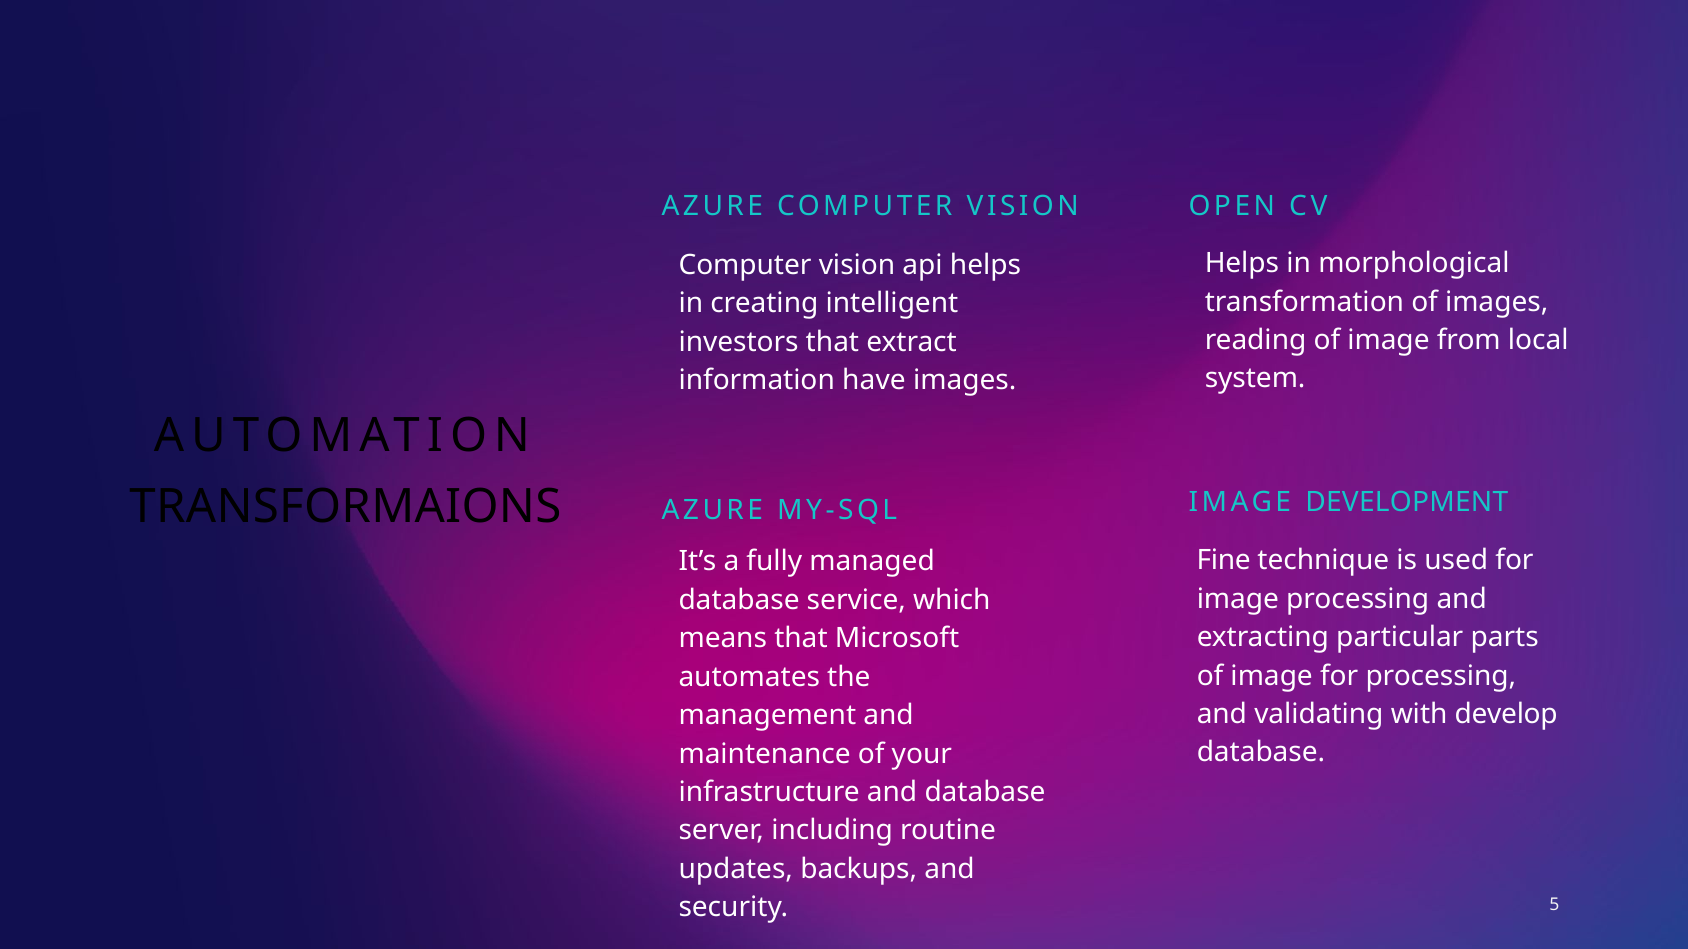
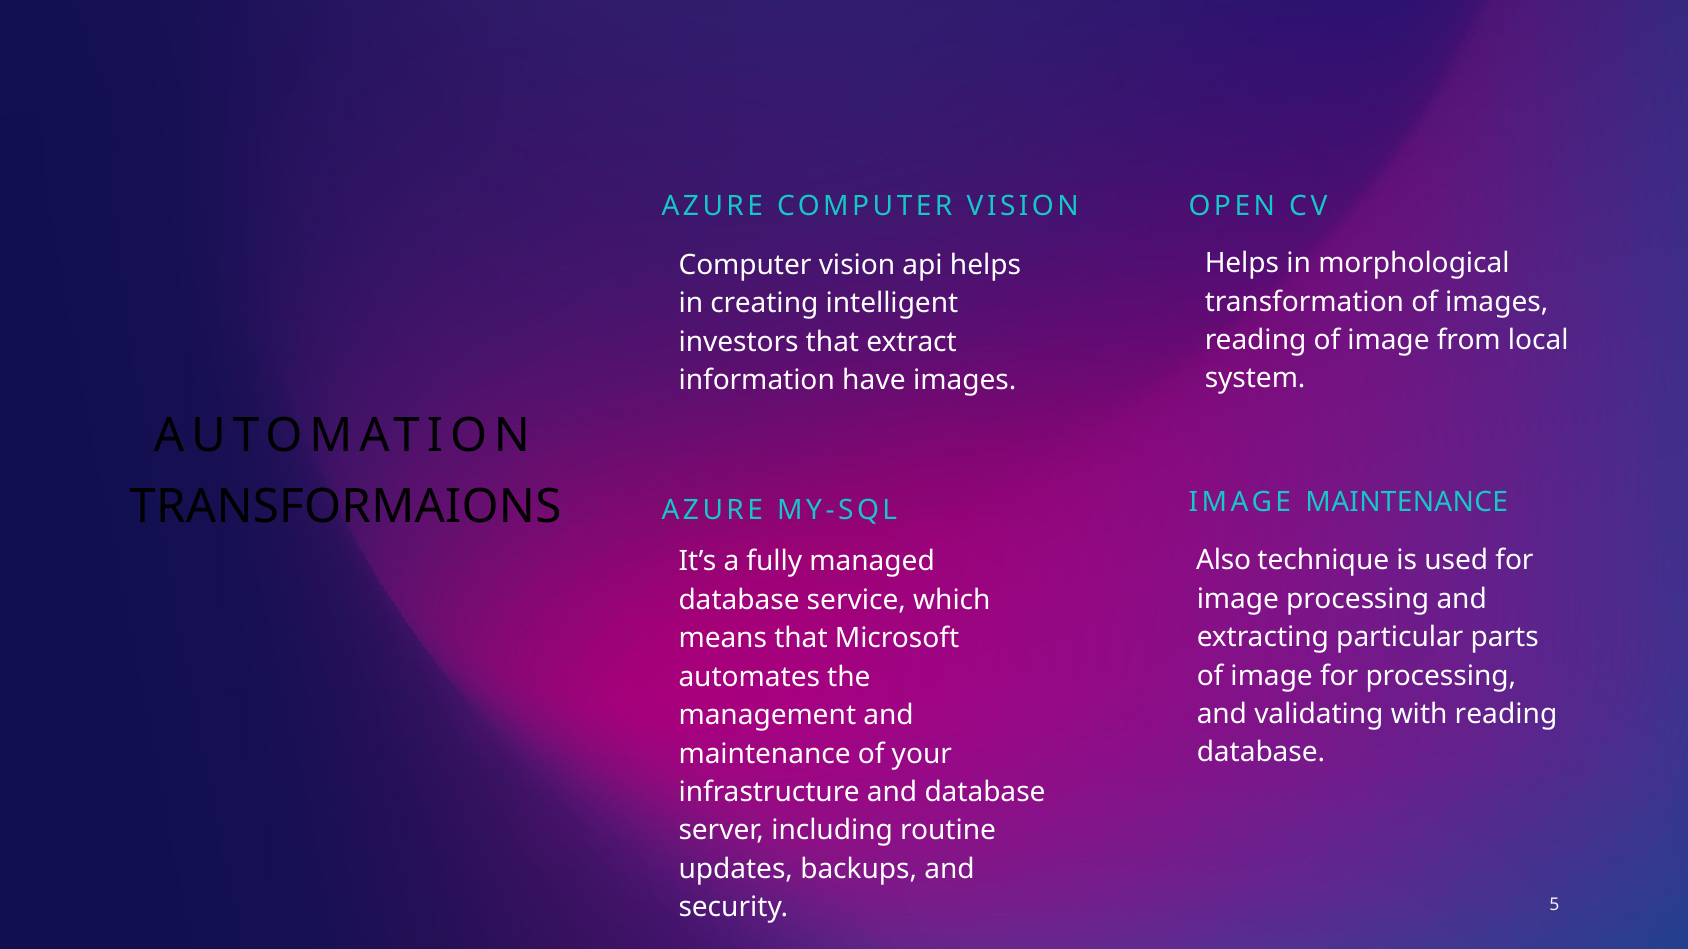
IMAGE DEVELOPMENT: DEVELOPMENT -> MAINTENANCE
Fine: Fine -> Also
with develop: develop -> reading
